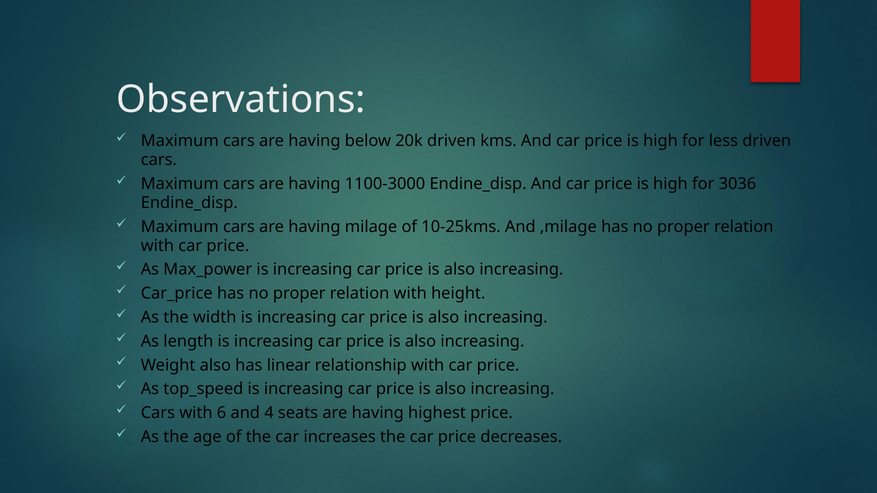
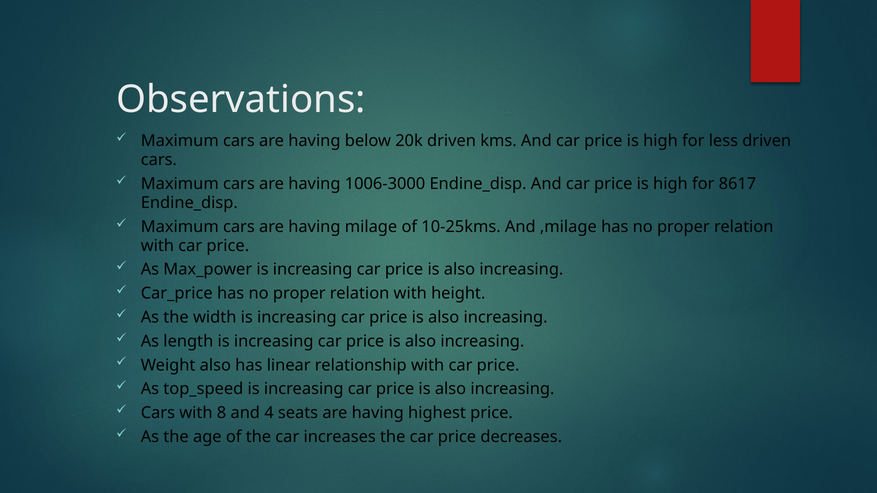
1100-3000: 1100-3000 -> 1006-3000
3036: 3036 -> 8617
6: 6 -> 8
